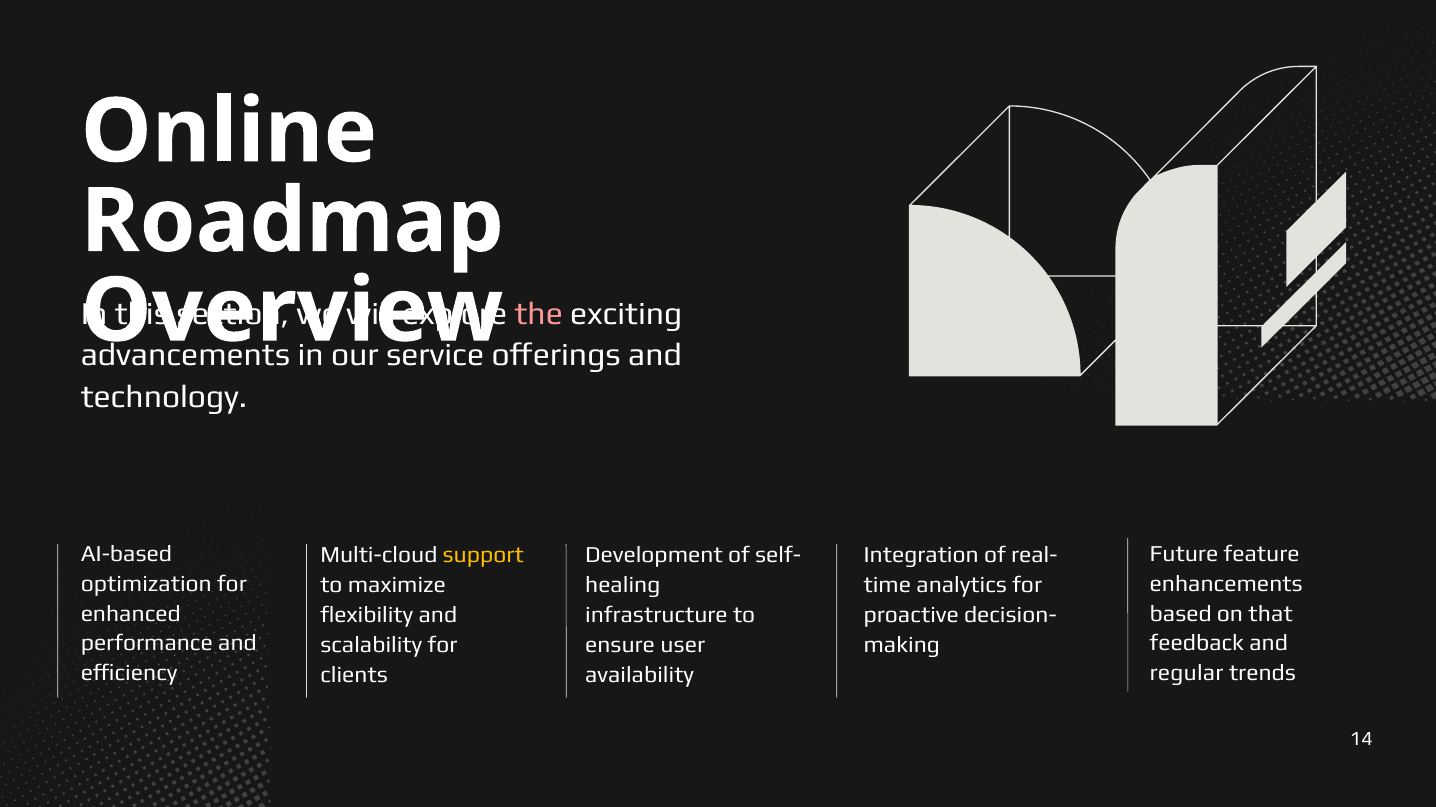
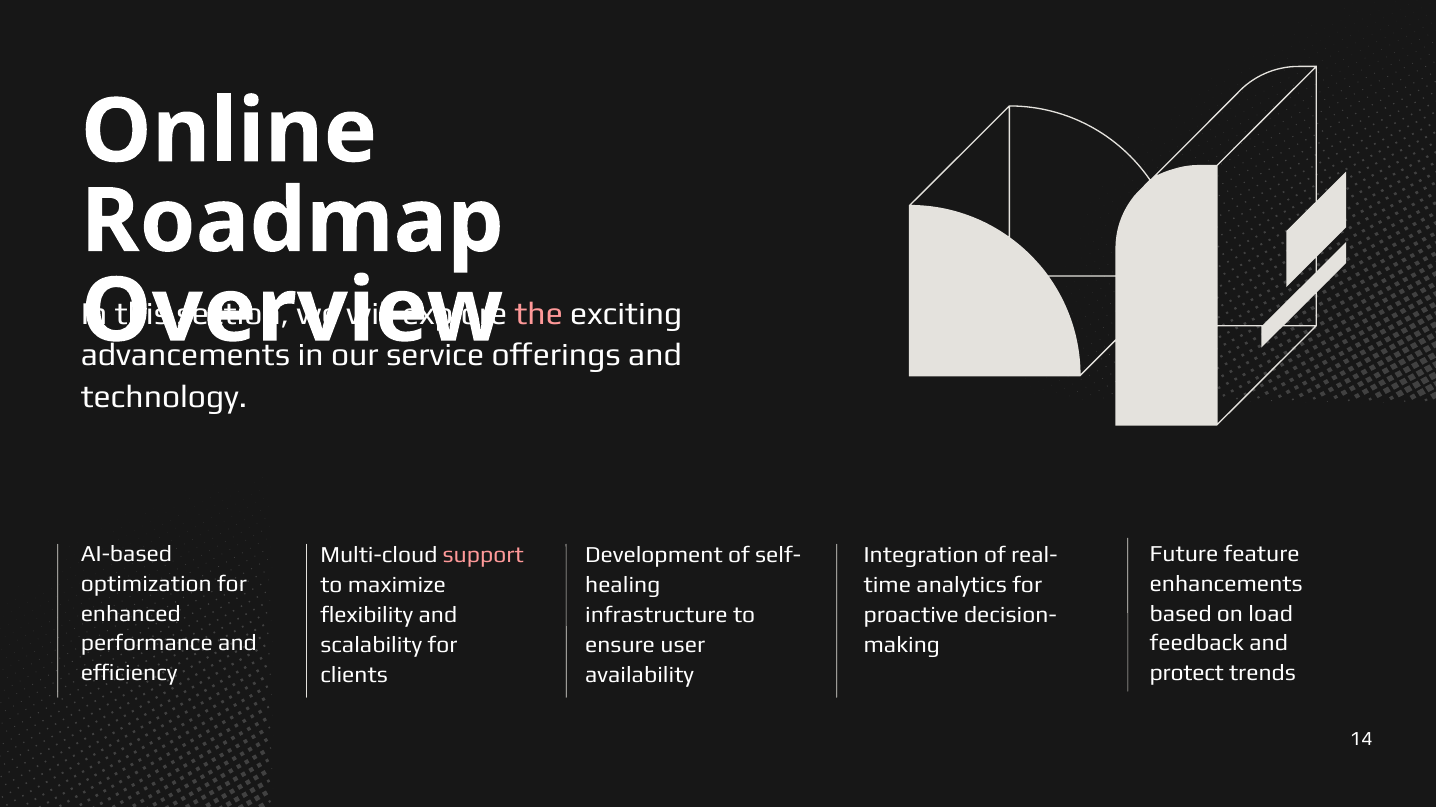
support colour: yellow -> pink
that: that -> load
regular: regular -> protect
